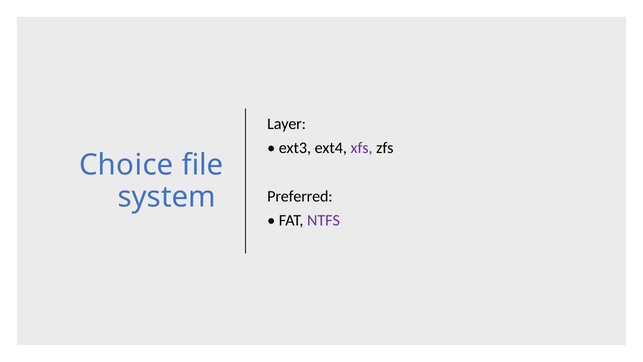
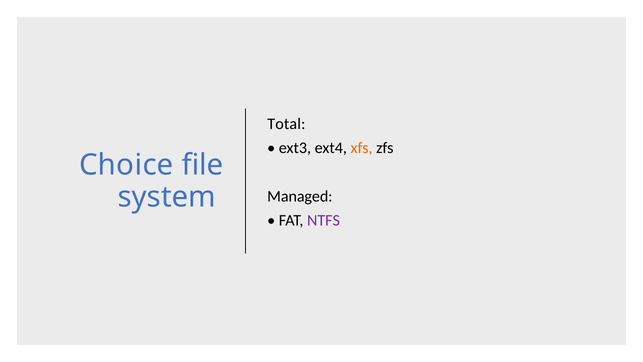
Layer: Layer -> Total
xfs colour: purple -> orange
Preferred: Preferred -> Managed
